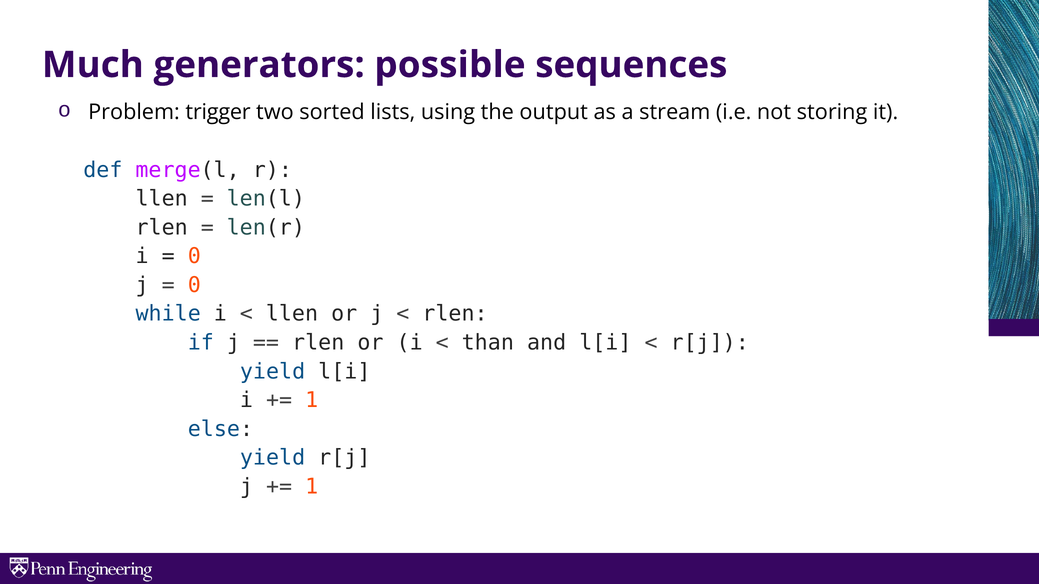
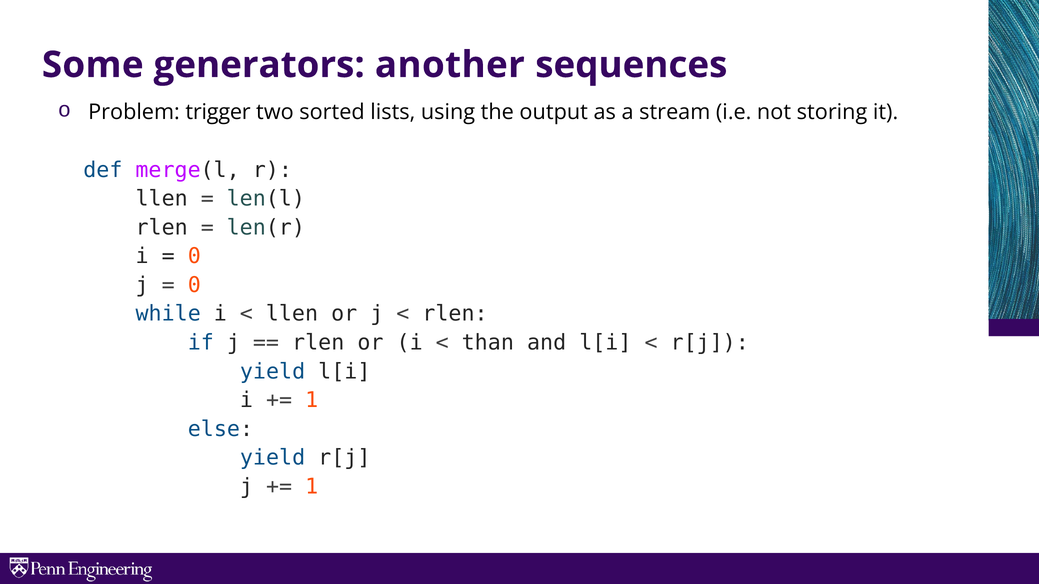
Much: Much -> Some
possible: possible -> another
